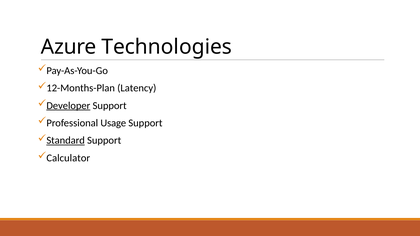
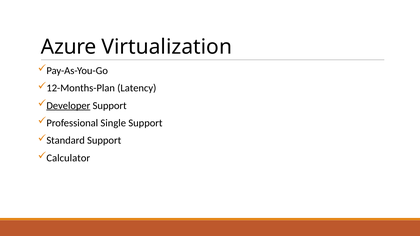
Technologies: Technologies -> Virtualization
Usage: Usage -> Single
Standard underline: present -> none
